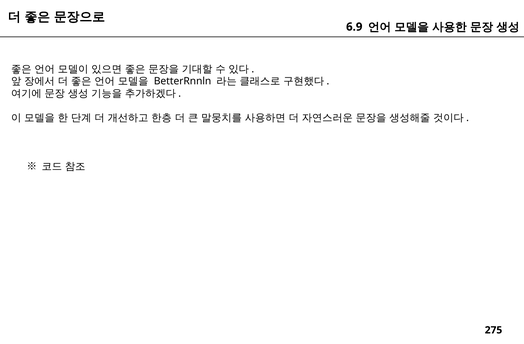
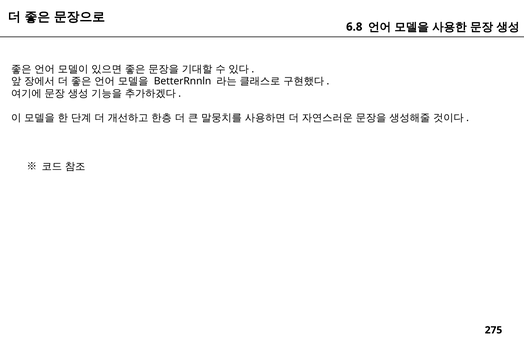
6.9: 6.9 -> 6.8
